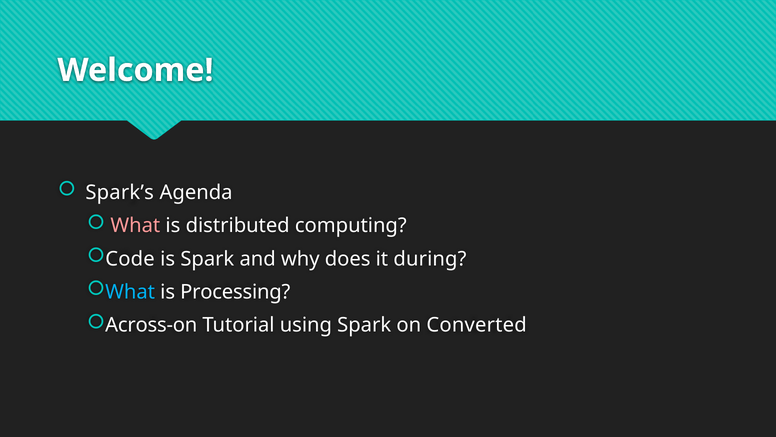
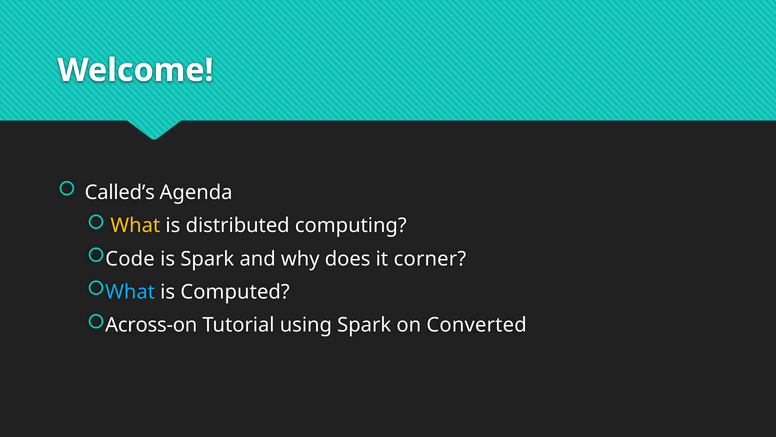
Spark’s: Spark’s -> Called’s
What at (135, 225) colour: pink -> yellow
during: during -> corner
Processing: Processing -> Computed
